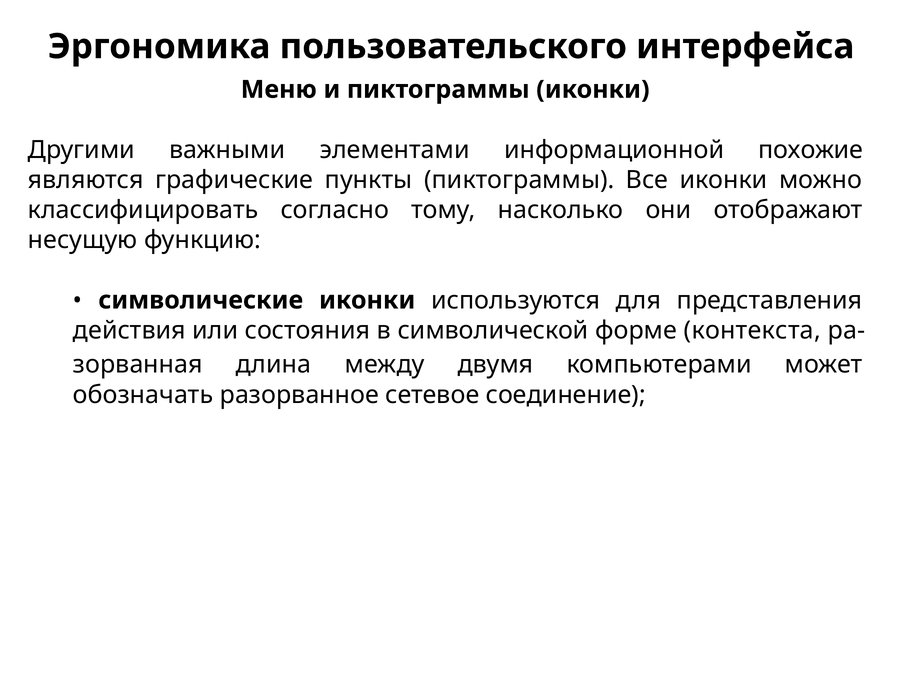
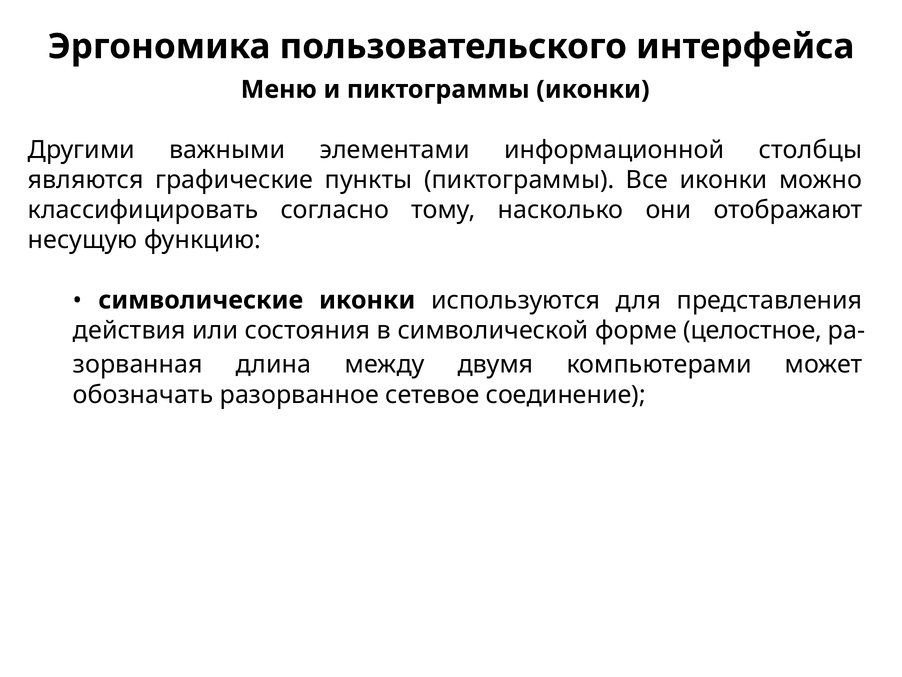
похожие: похожие -> столбцы
контекста: контекста -> целостное
